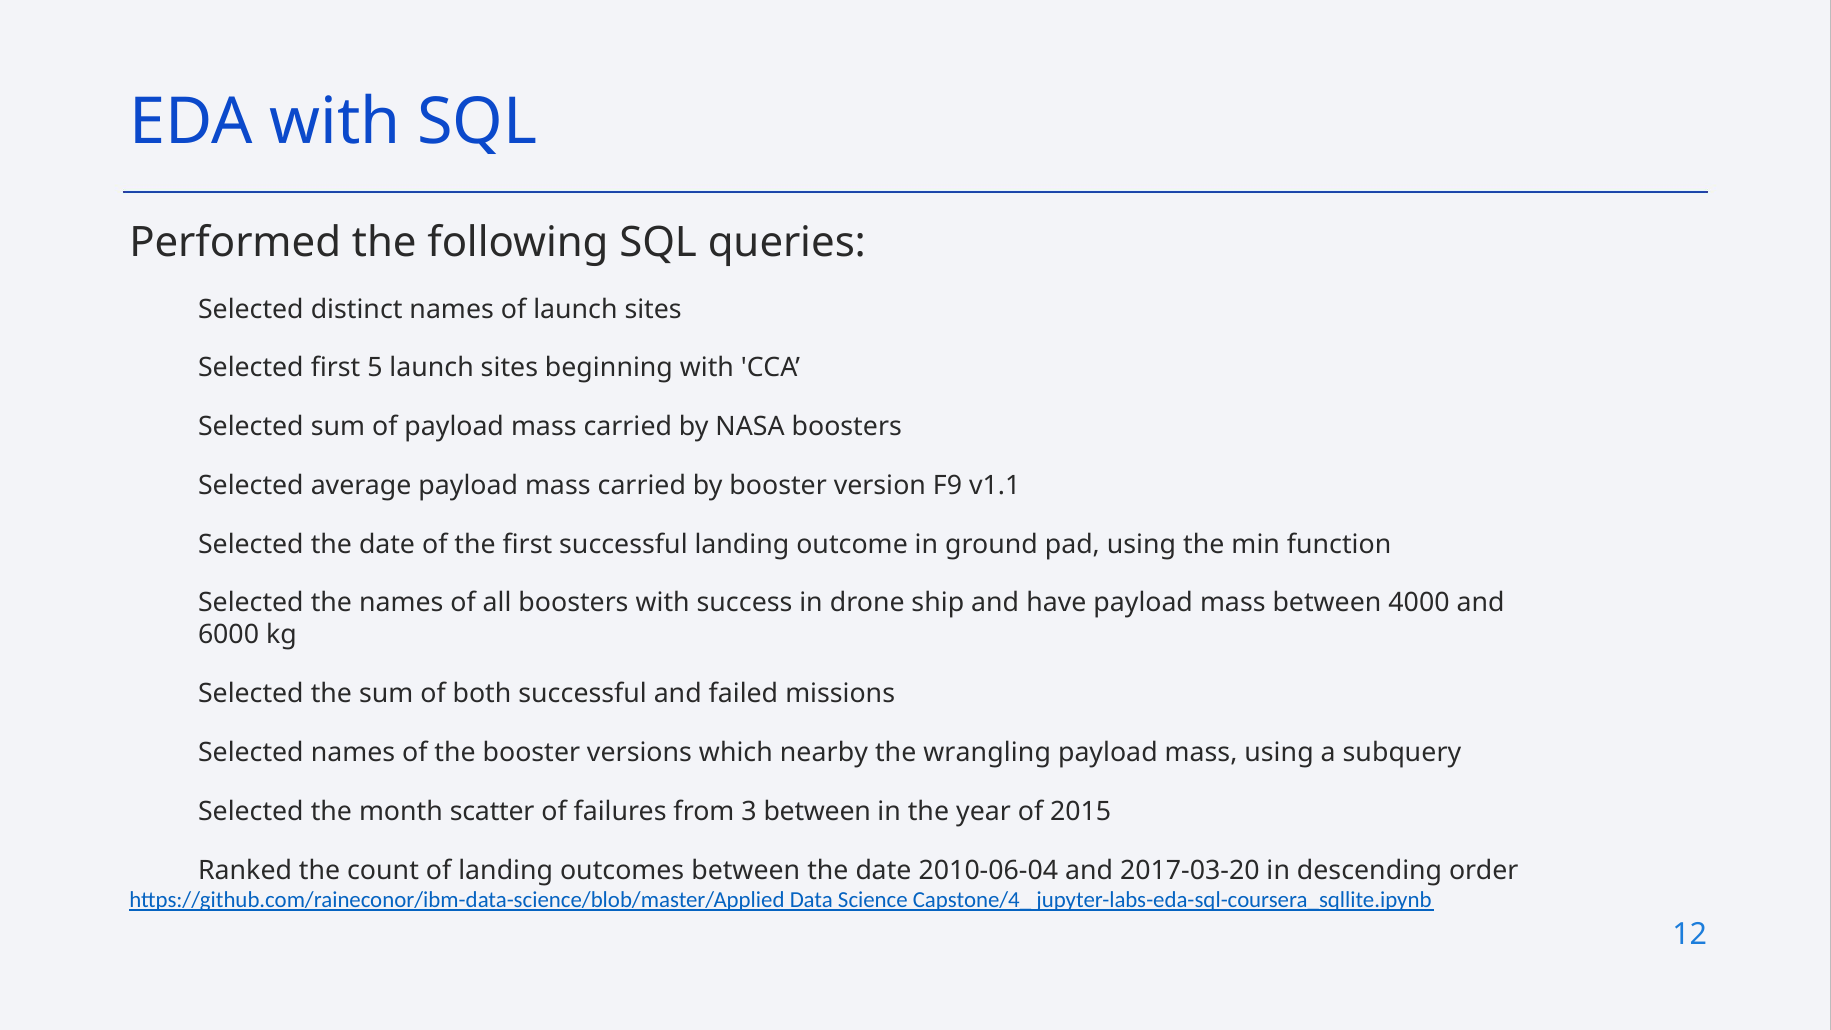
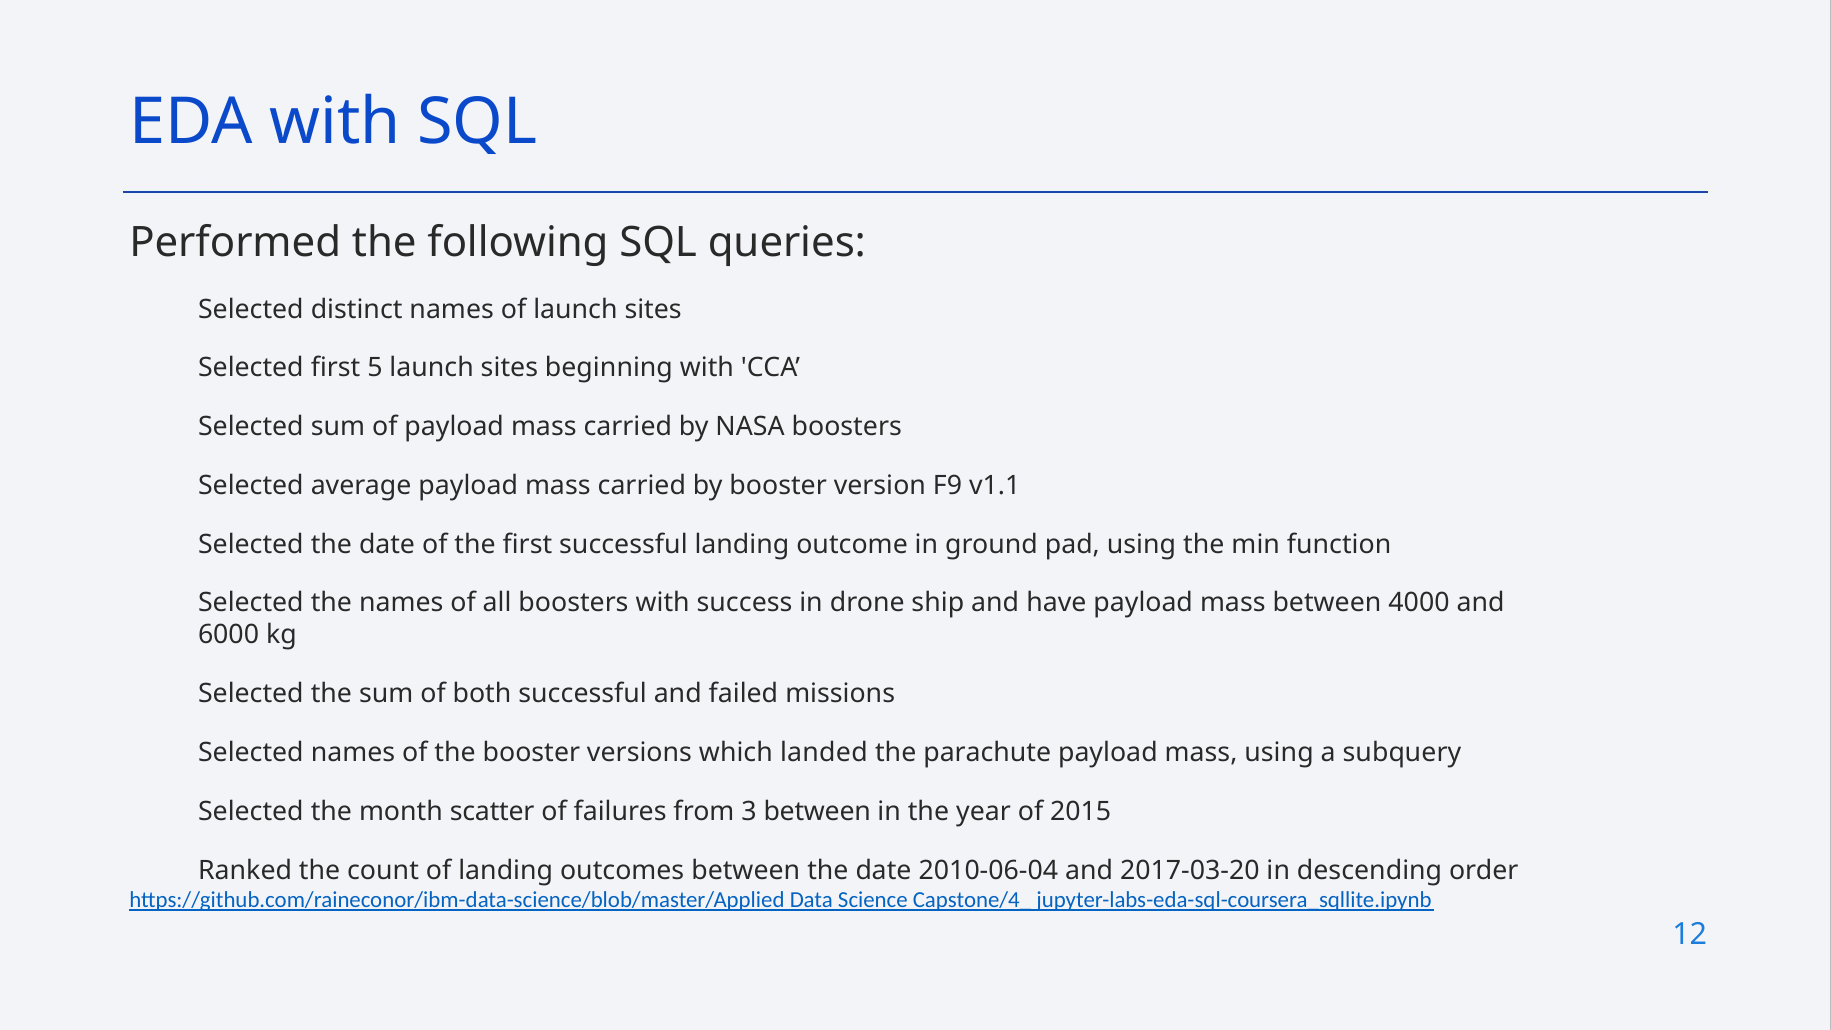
nearby: nearby -> landed
wrangling: wrangling -> parachute
